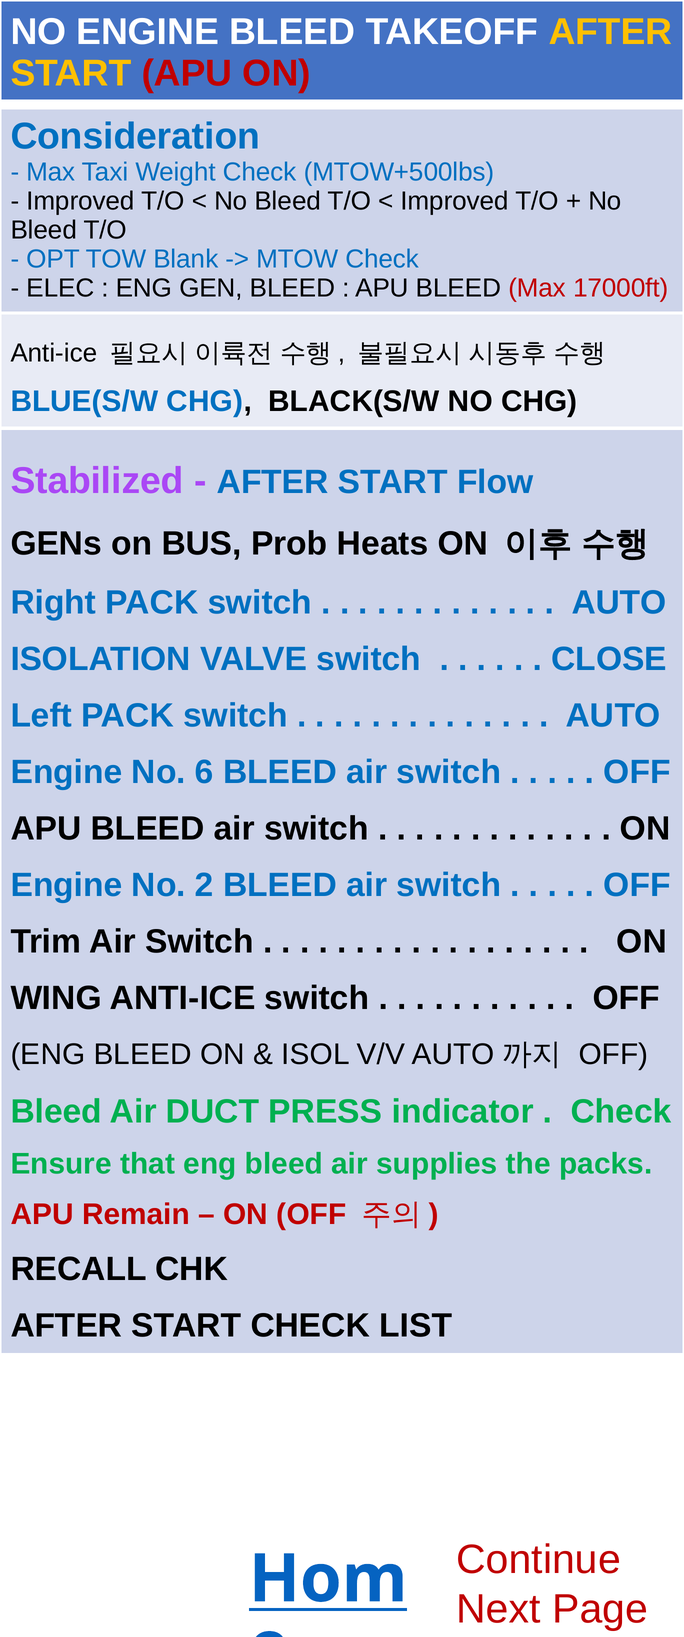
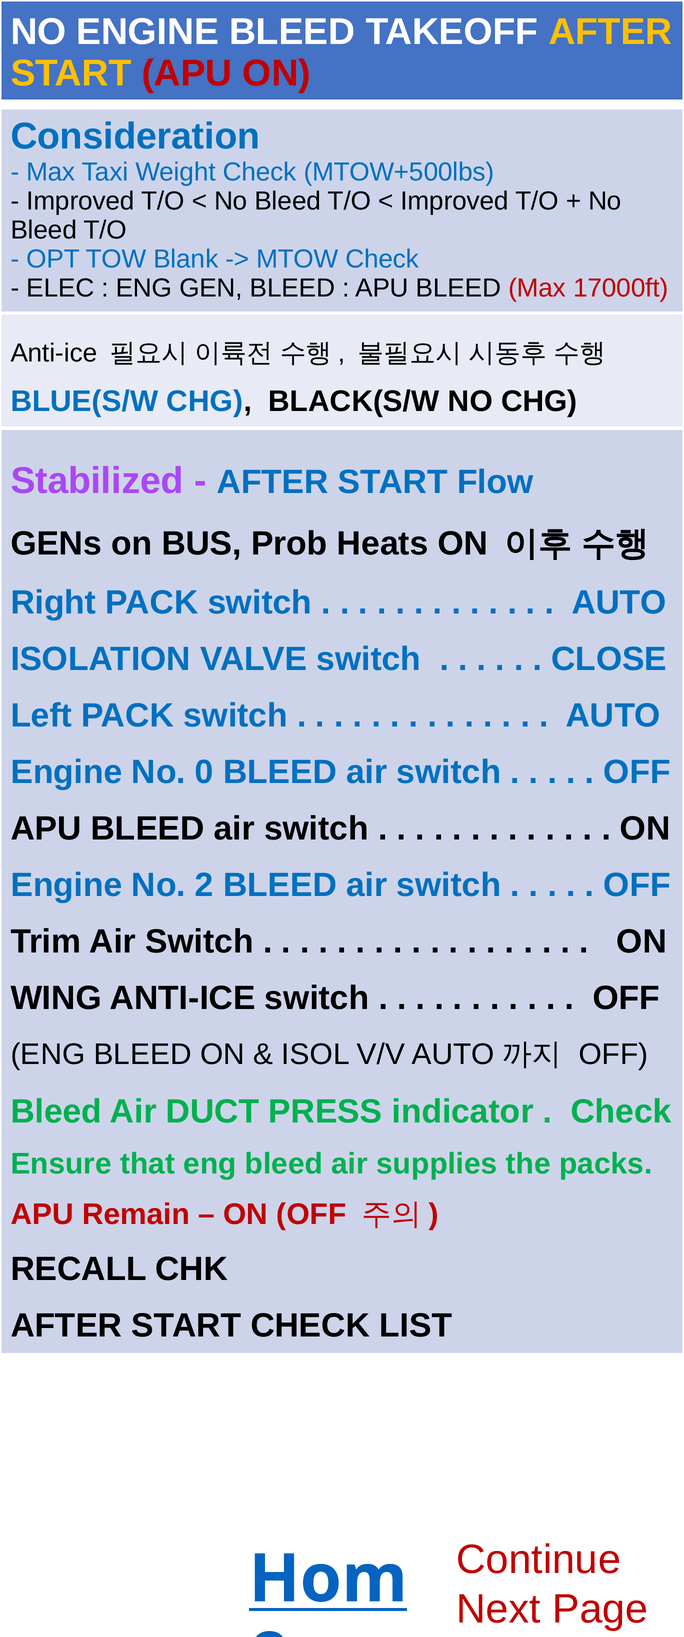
6: 6 -> 0
